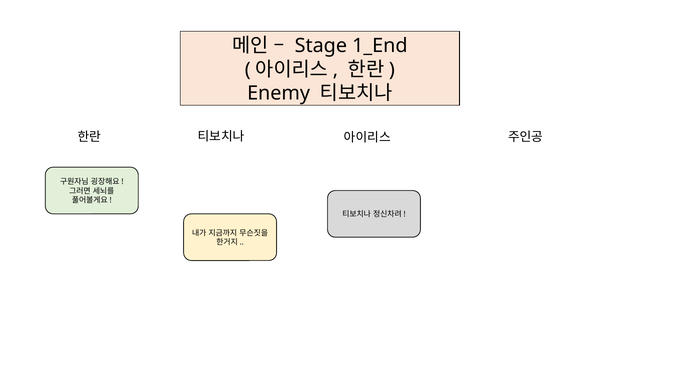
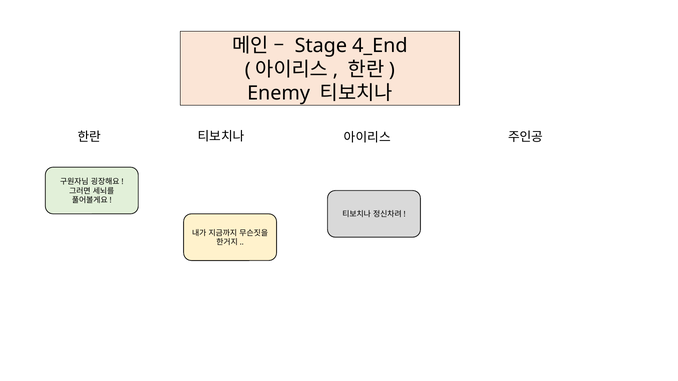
1_End: 1_End -> 4_End
